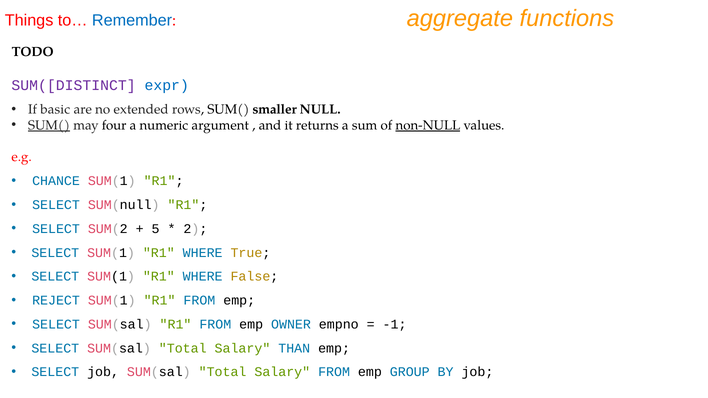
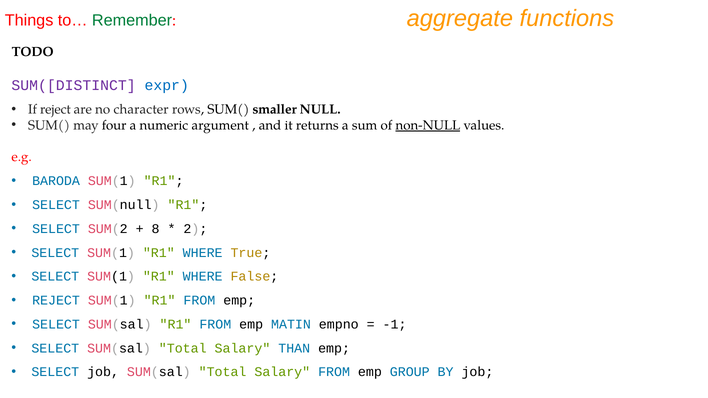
Remember colour: blue -> green
If basic: basic -> reject
extended: extended -> character
SUM( at (49, 125) underline: present -> none
CHANCE: CHANCE -> BARODA
5: 5 -> 8
OWNER: OWNER -> MATIN
